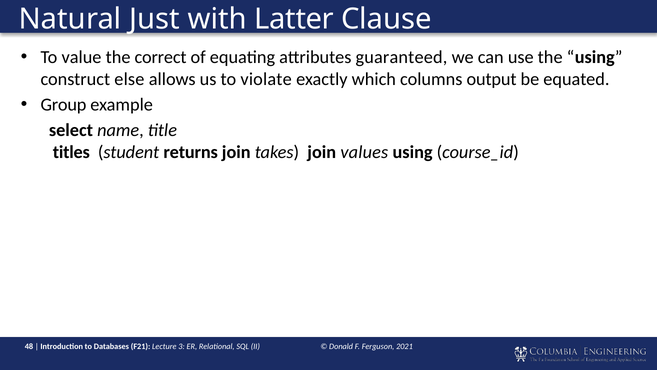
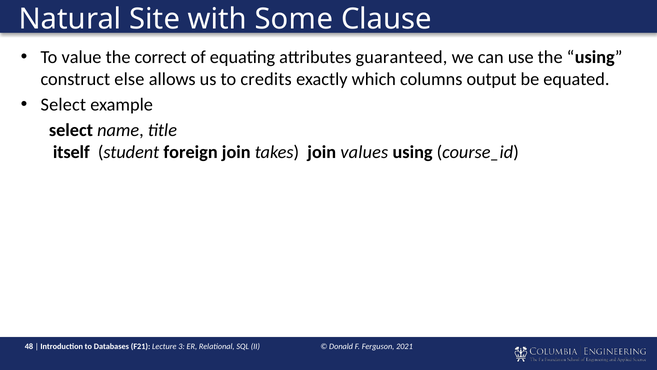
Just: Just -> Site
Latter: Latter -> Some
violate: violate -> credits
Group at (63, 105): Group -> Select
titles: titles -> itself
returns: returns -> foreign
